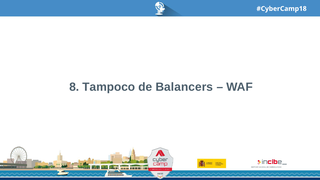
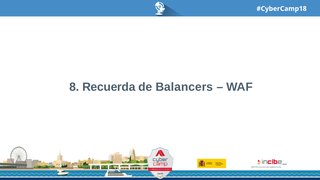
Tampoco: Tampoco -> Recuerda
